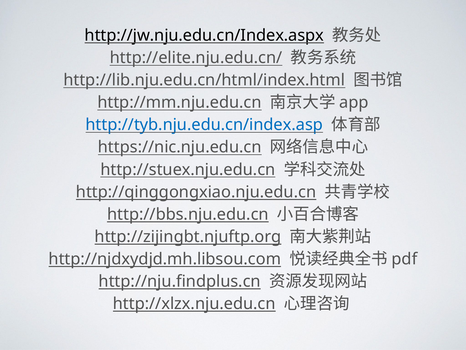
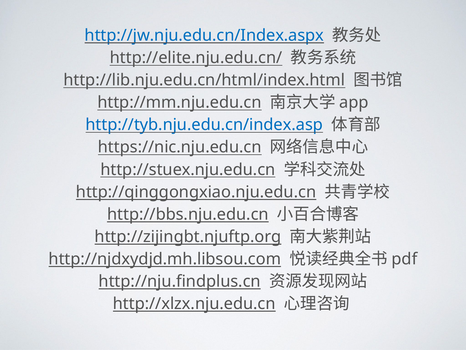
http://jw.nju.edu.cn/Index.aspx colour: black -> blue
